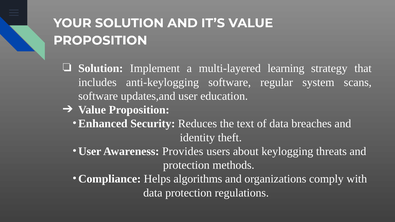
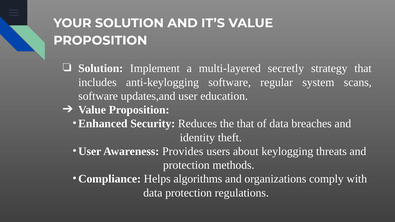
learning: learning -> secretly
the text: text -> that
